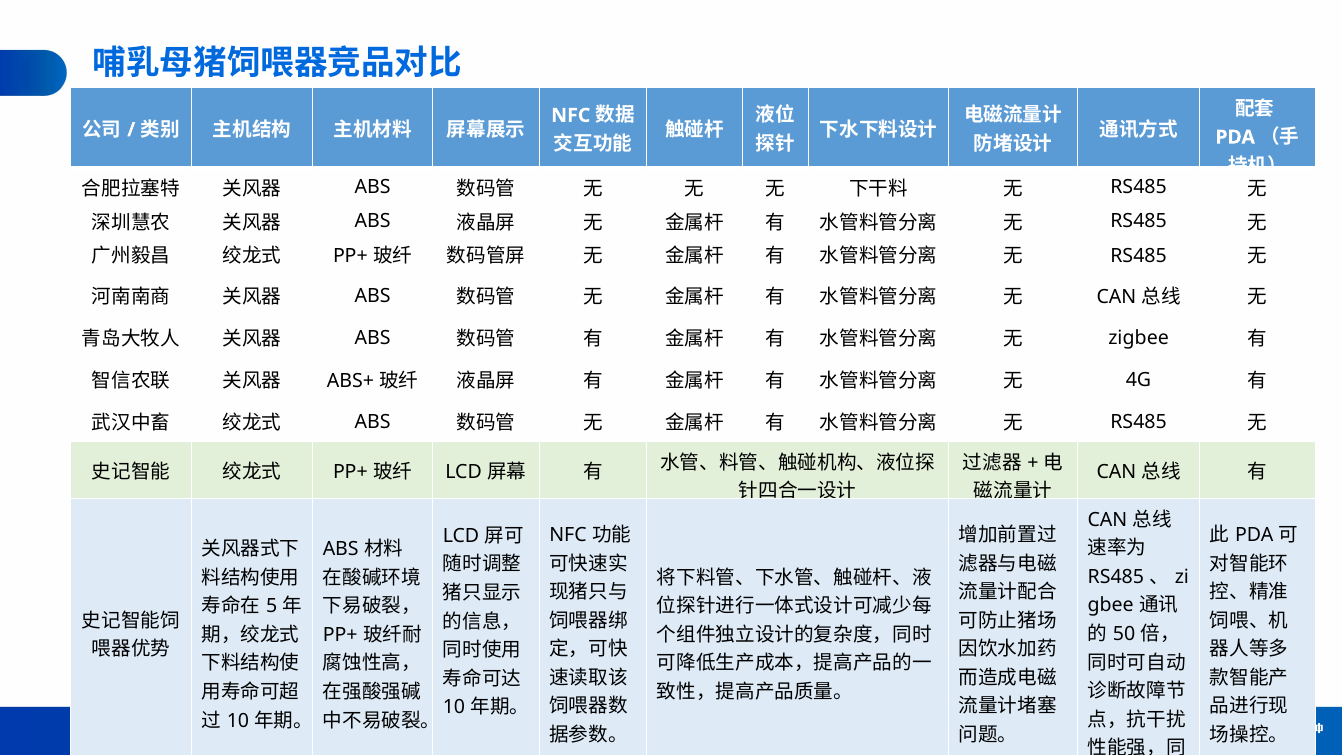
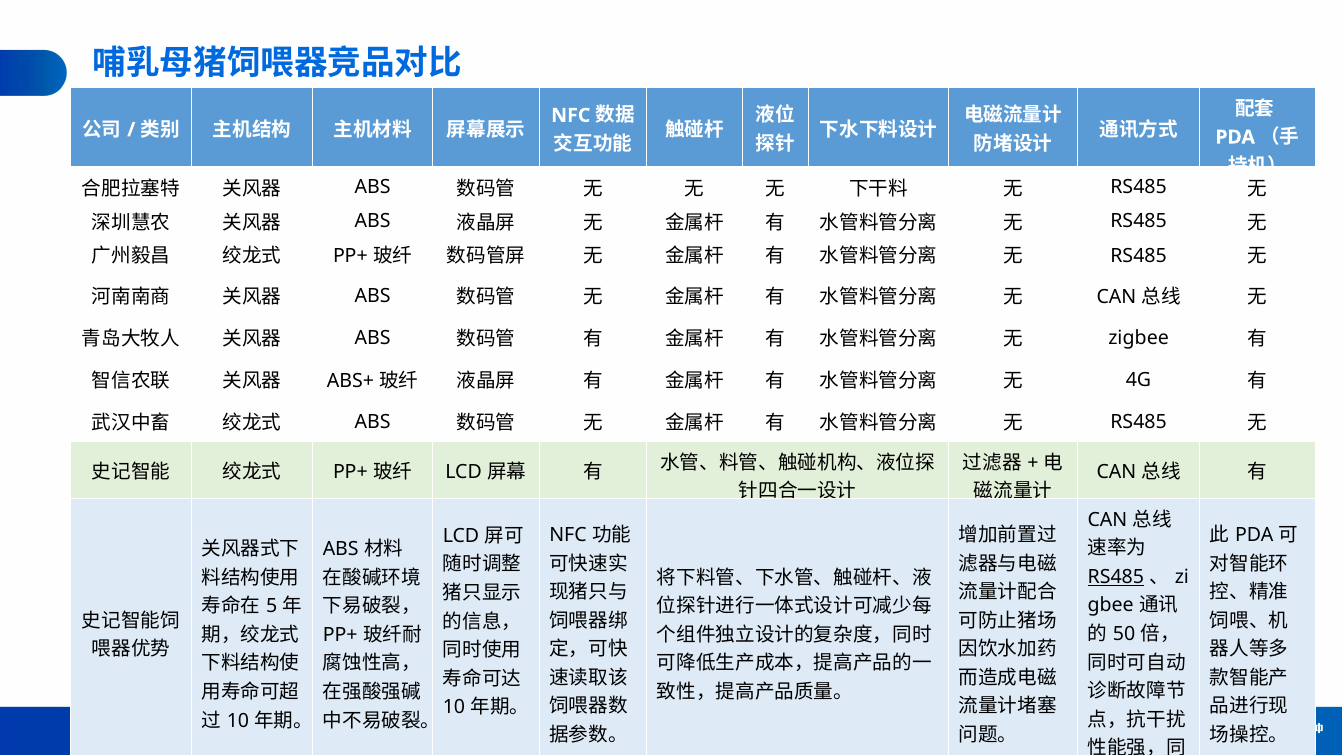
RS485 at (1116, 577) underline: none -> present
